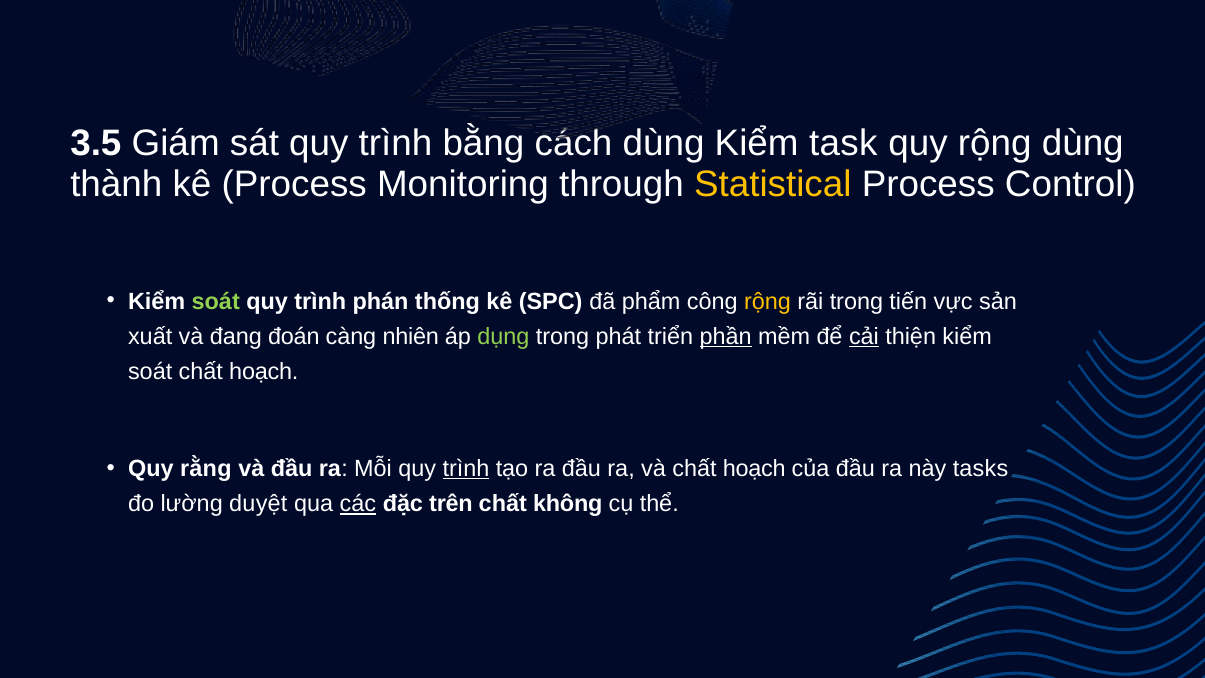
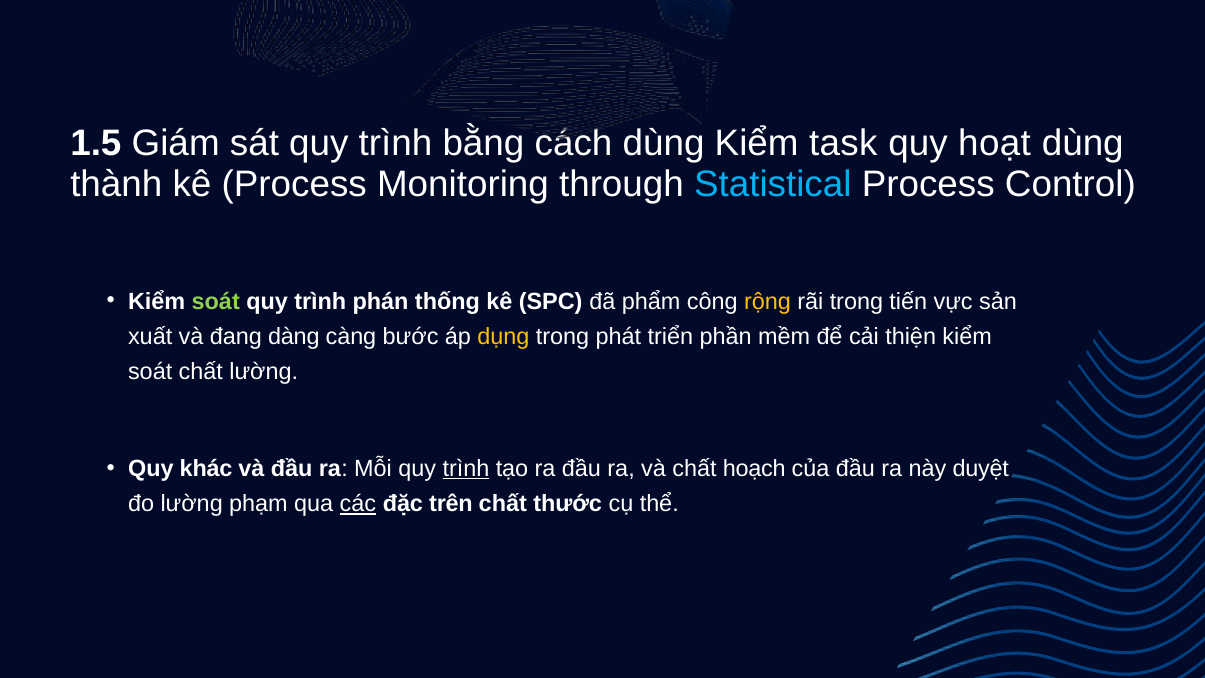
3.5: 3.5 -> 1.5
quy rộng: rộng -> hoạt
Statistical colour: yellow -> light blue
đoán: đoán -> dàng
nhiên: nhiên -> bước
dụng colour: light green -> yellow
phần underline: present -> none
cải underline: present -> none
soát chất hoạch: hoạch -> lường
rằng: rằng -> khác
tasks: tasks -> duyệt
duyệt: duyệt -> phạm
không: không -> thước
